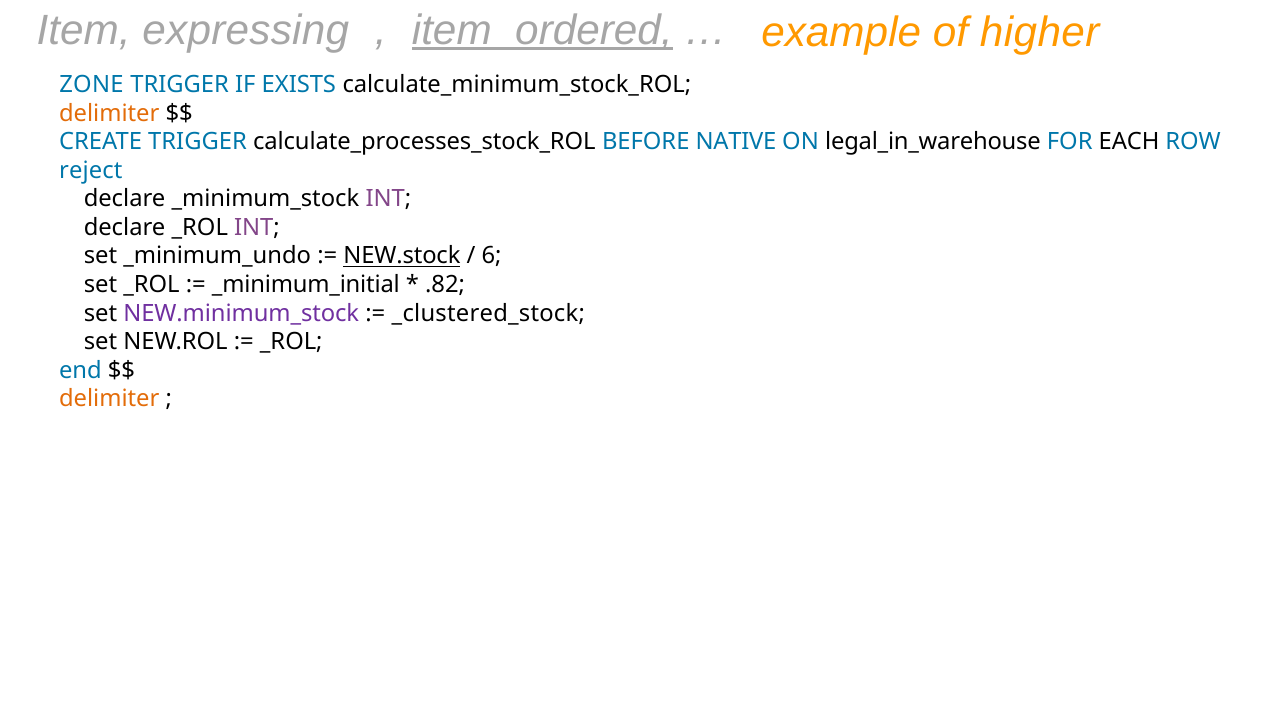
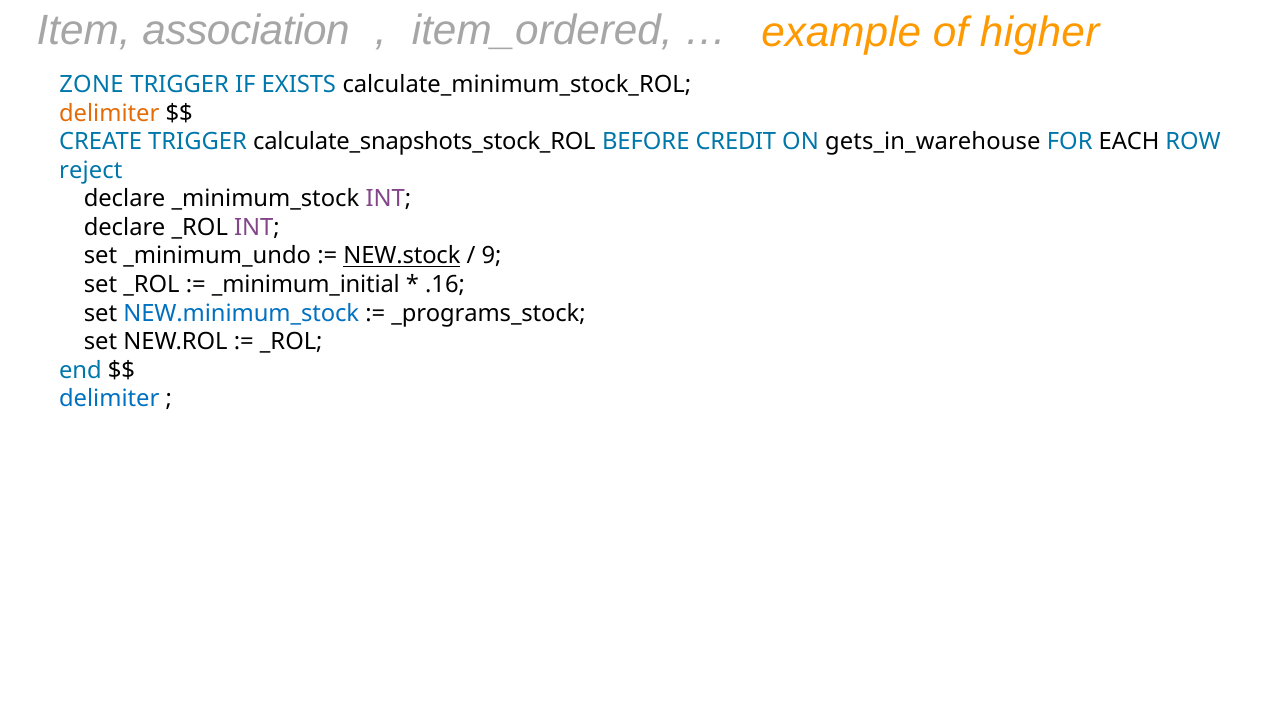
expressing: expressing -> association
item_ordered underline: present -> none
calculate_processes_stock_ROL: calculate_processes_stock_ROL -> calculate_snapshots_stock_ROL
NATIVE: NATIVE -> CREDIT
legal_in_warehouse: legal_in_warehouse -> gets_in_warehouse
6: 6 -> 9
.82: .82 -> .16
NEW.minimum_stock colour: purple -> blue
_clustered_stock: _clustered_stock -> _programs_stock
delimiter at (109, 398) colour: orange -> blue
